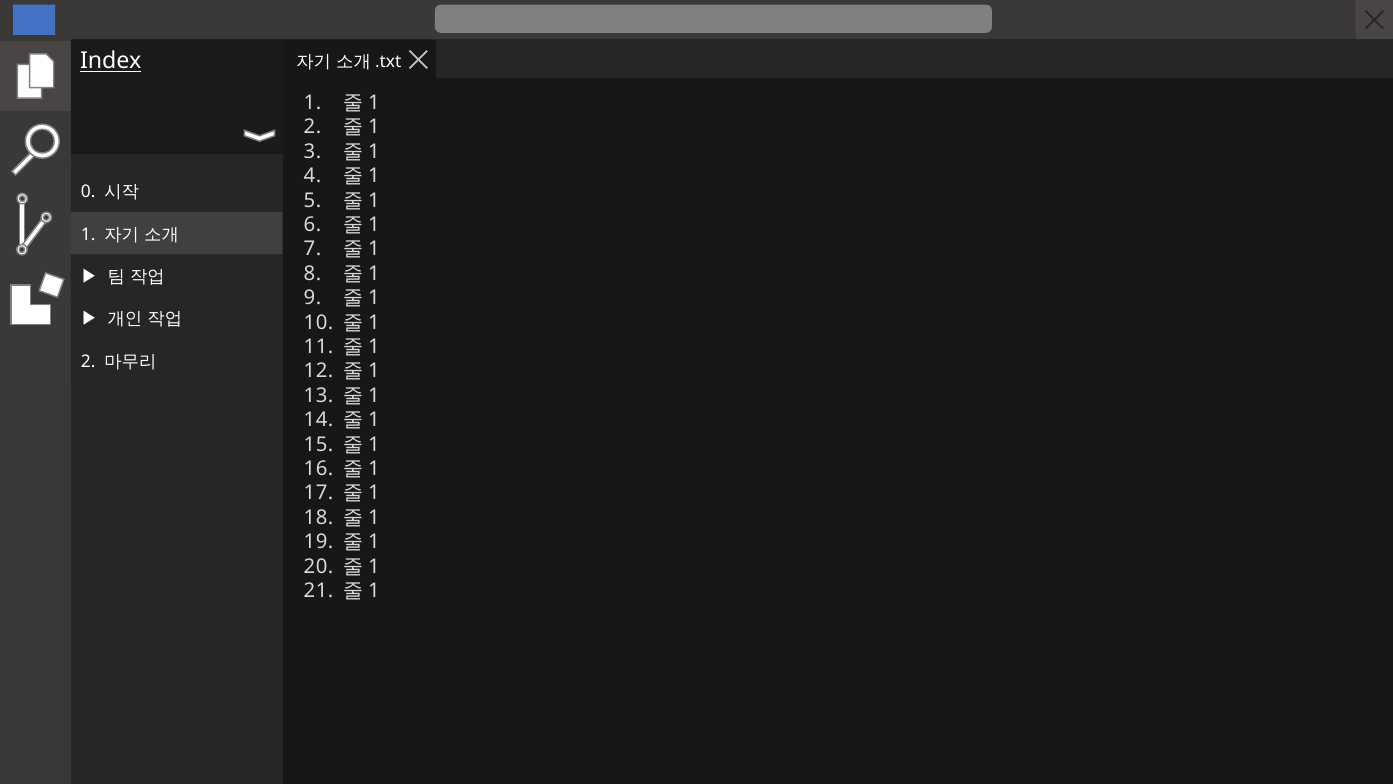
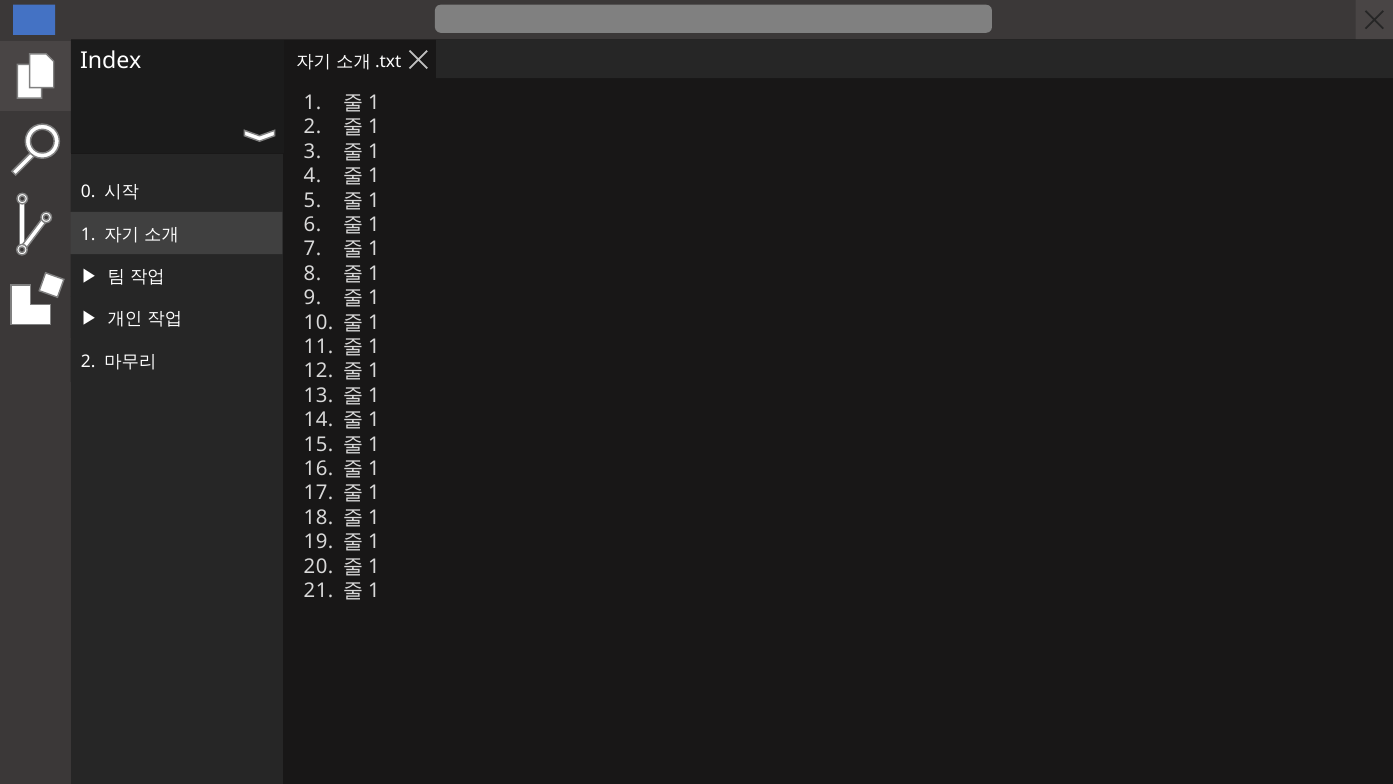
Index underline: present -> none
